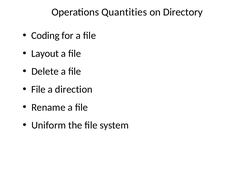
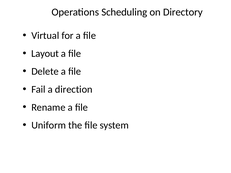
Quantities: Quantities -> Scheduling
Coding: Coding -> Virtual
File at (38, 90): File -> Fail
